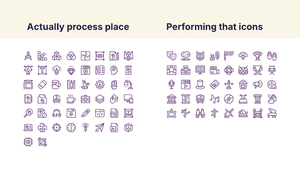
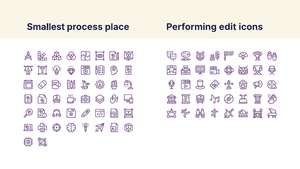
Actually: Actually -> Smallest
that: that -> edit
